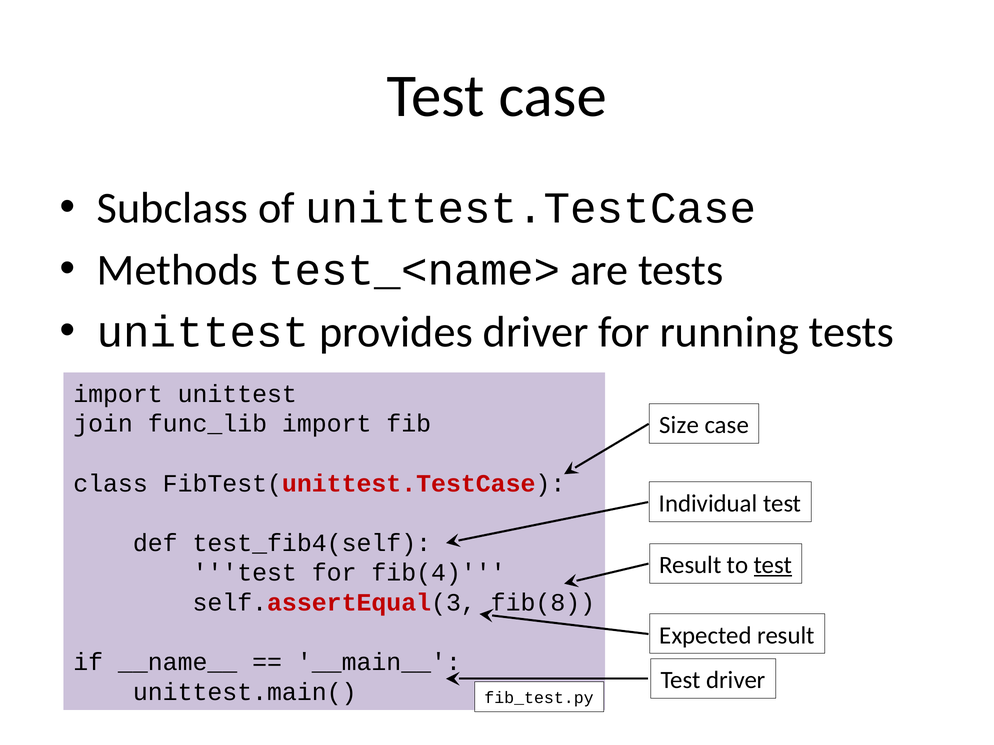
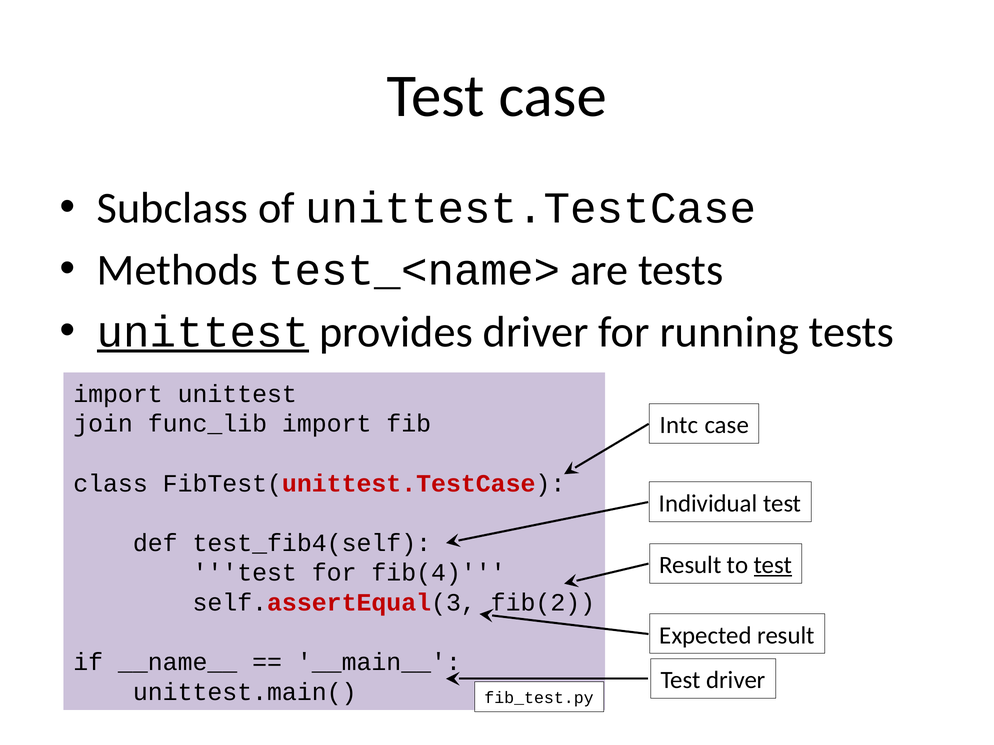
unittest at (203, 332) underline: none -> present
Size: Size -> Intc
fib(8: fib(8 -> fib(2
